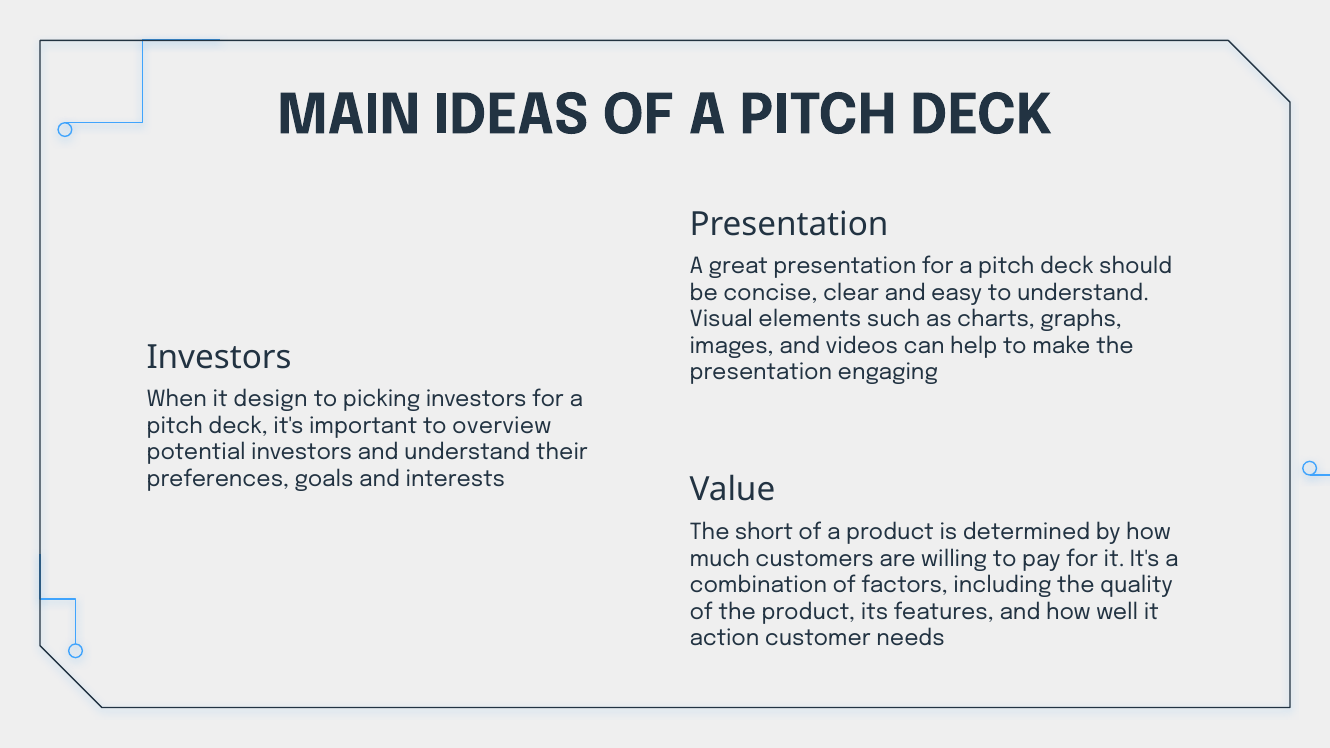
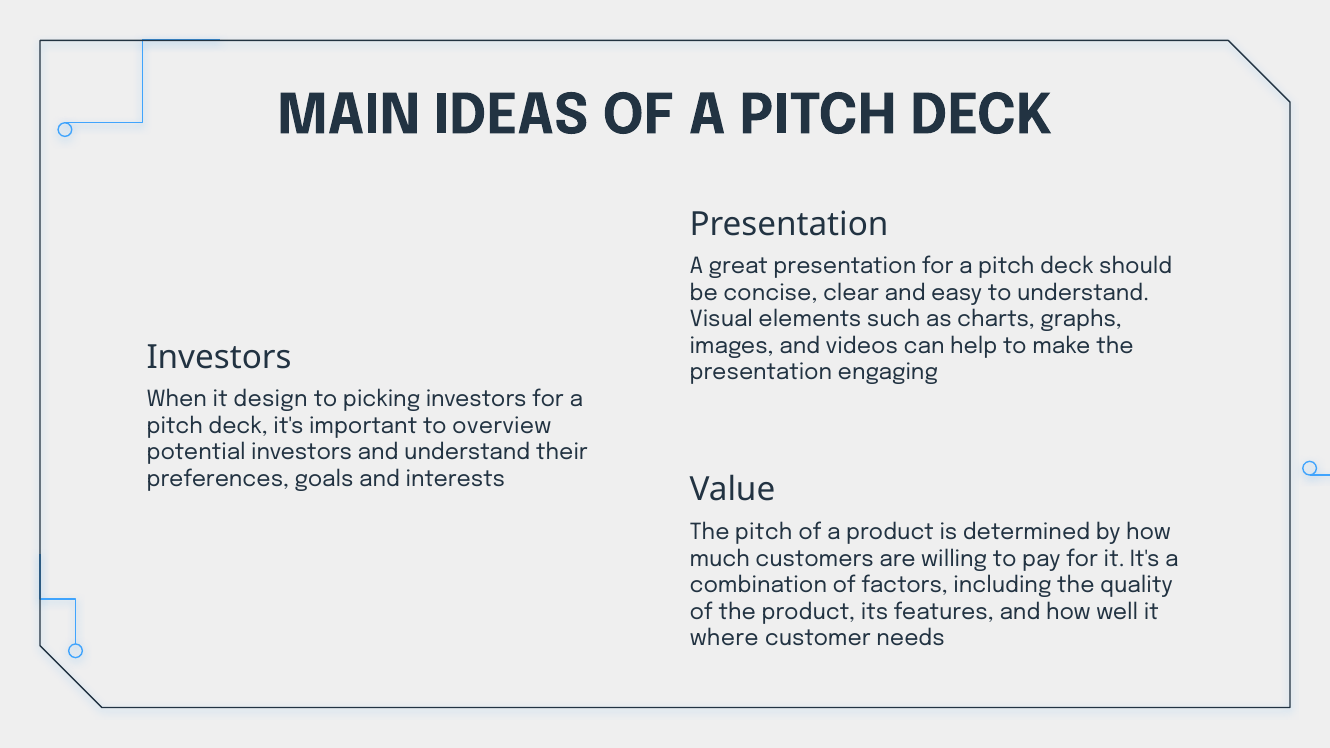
The short: short -> pitch
action: action -> where
